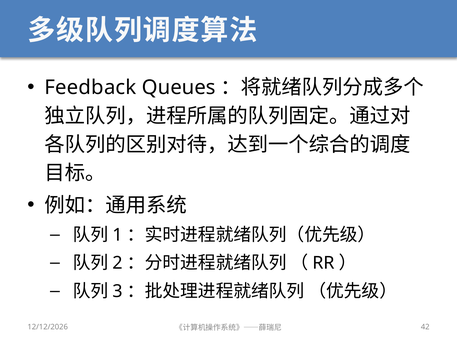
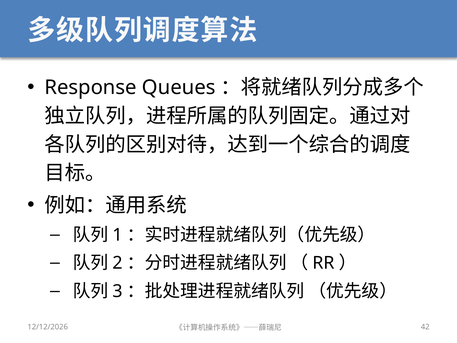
Feedback: Feedback -> Response
